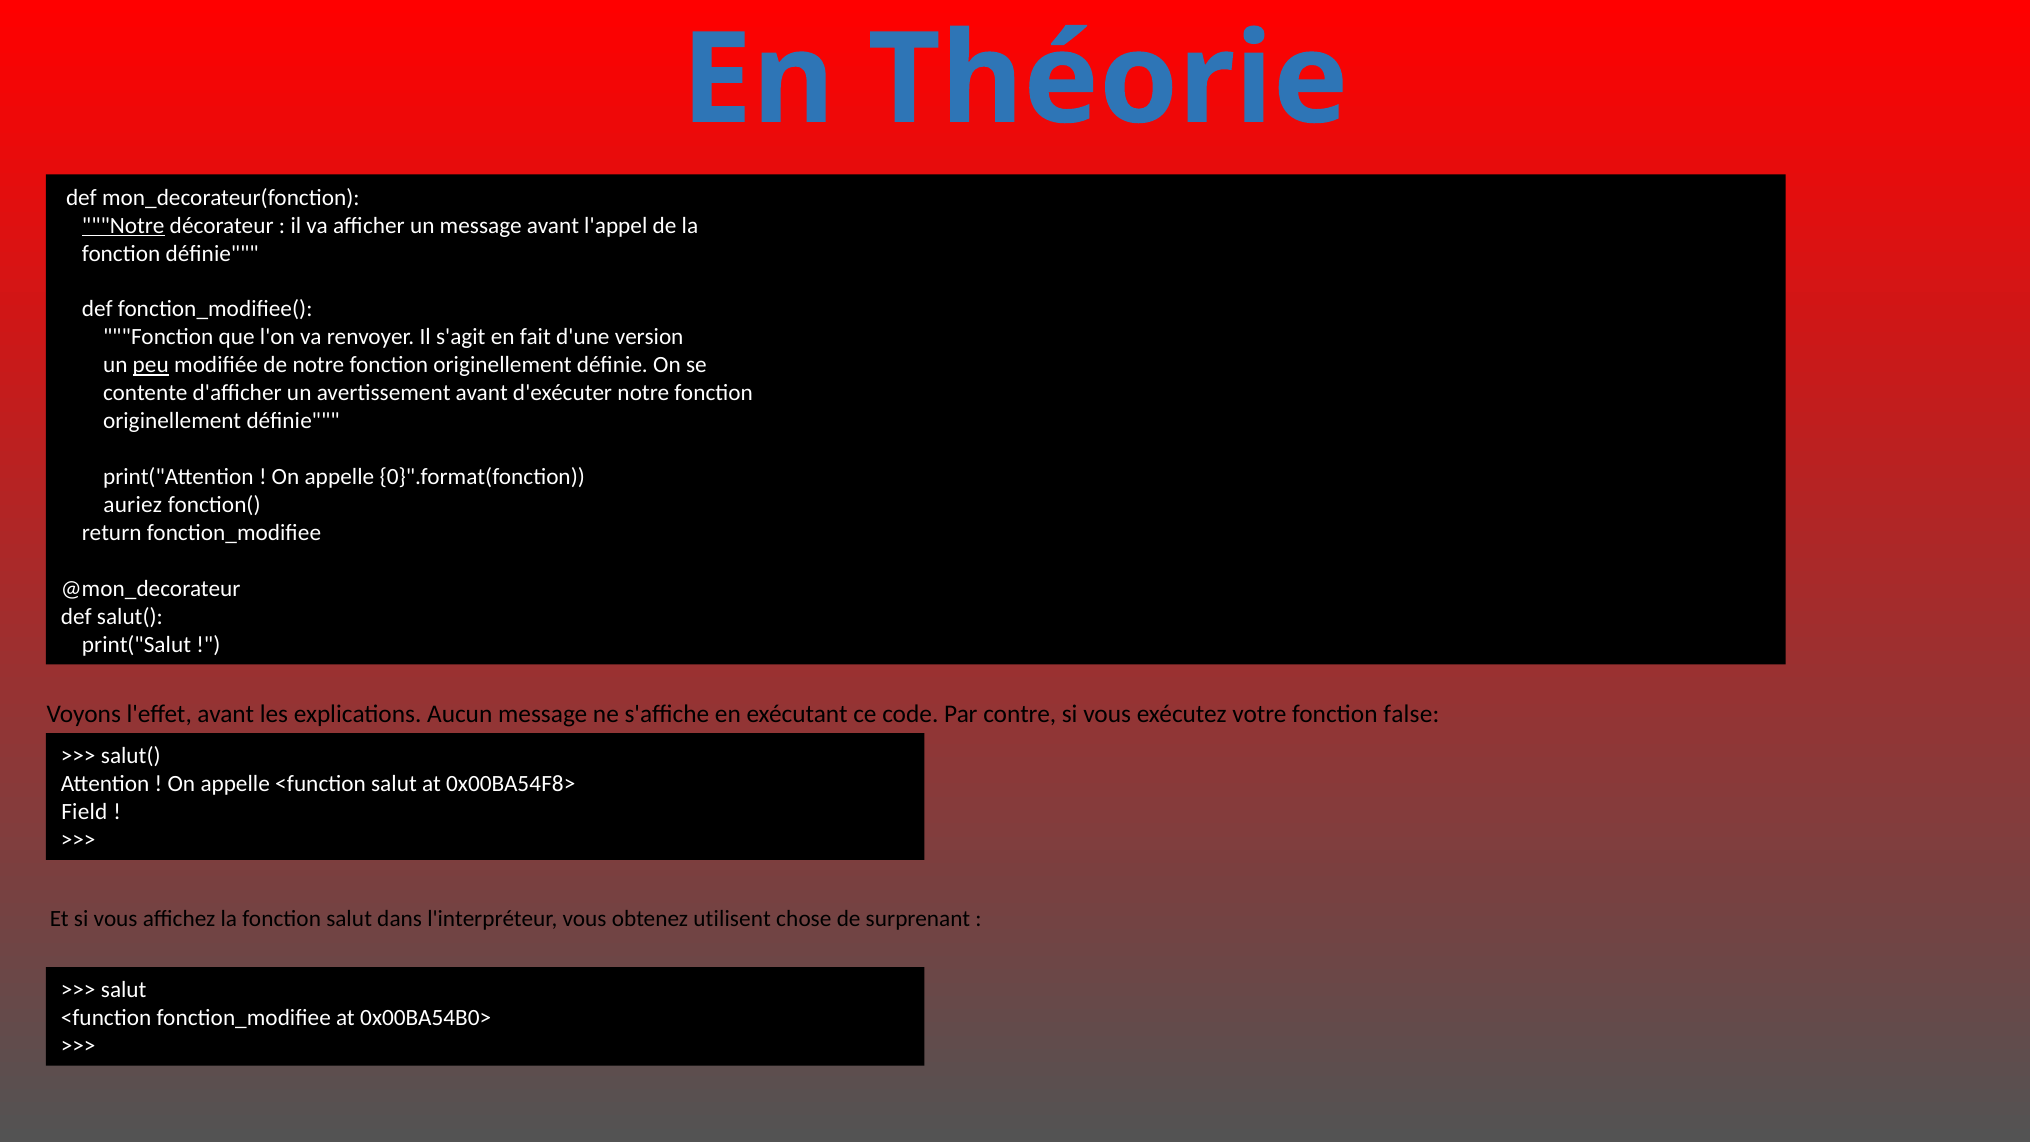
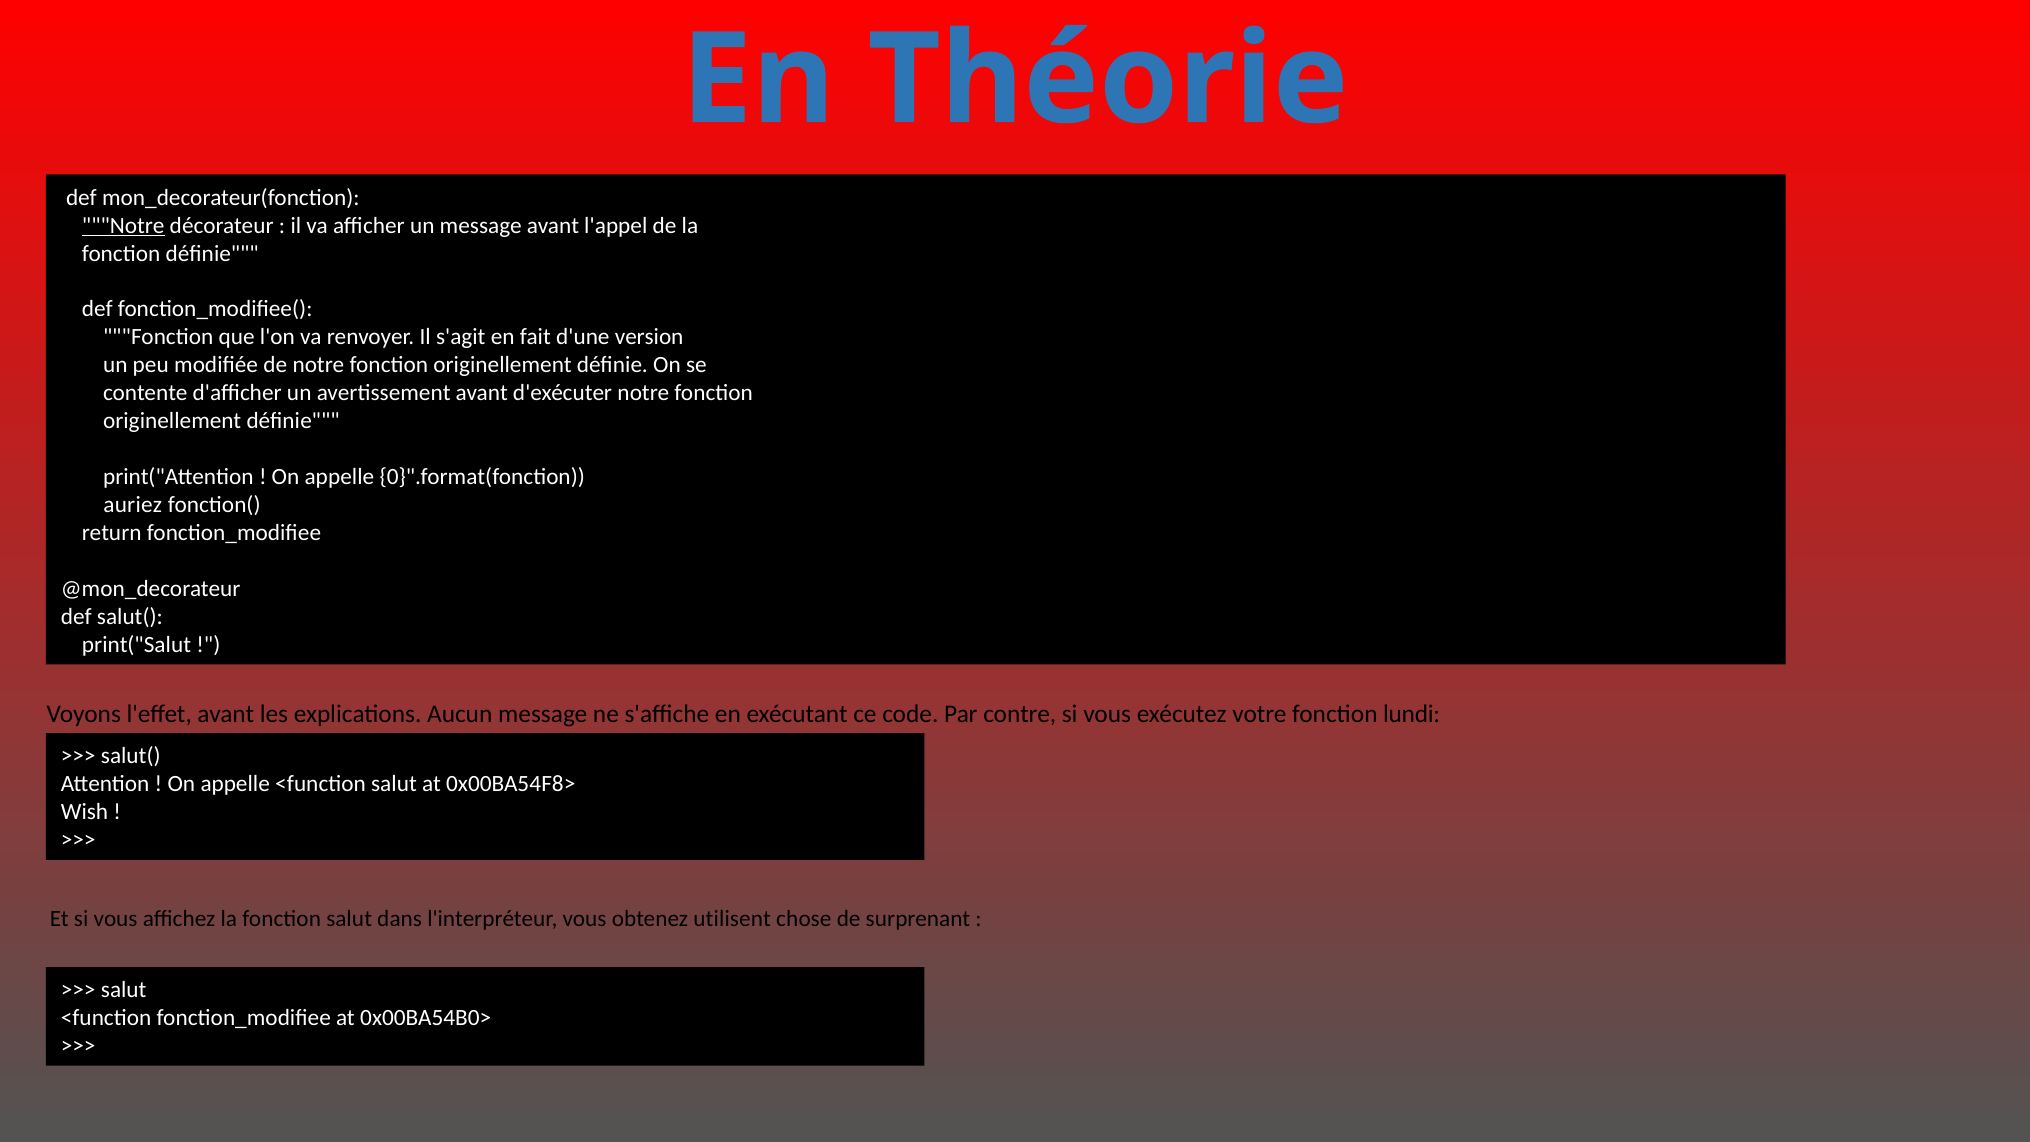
peu underline: present -> none
false: false -> lundi
Field: Field -> Wish
